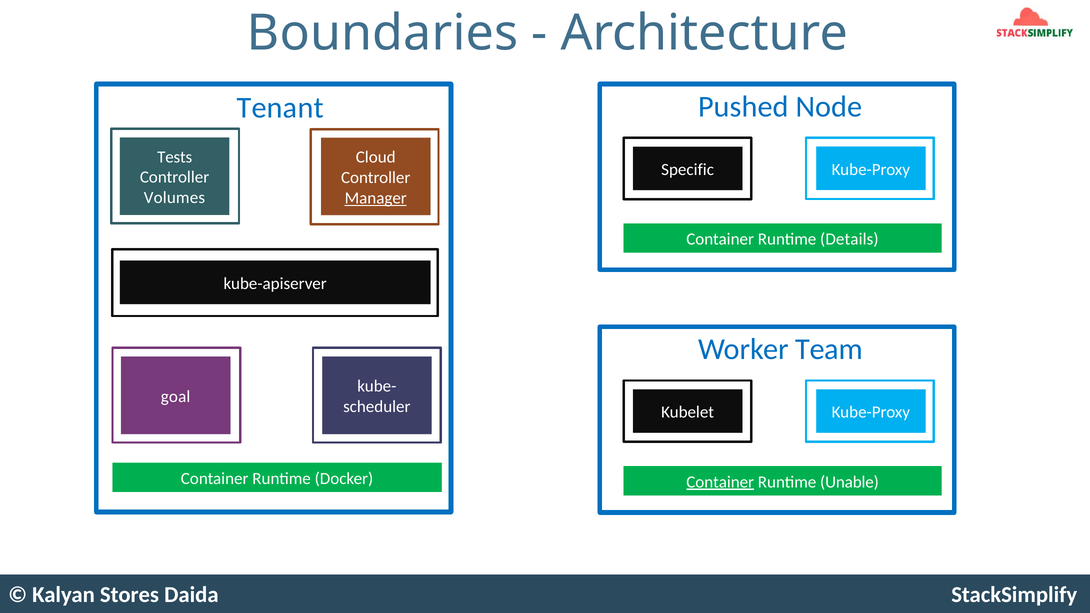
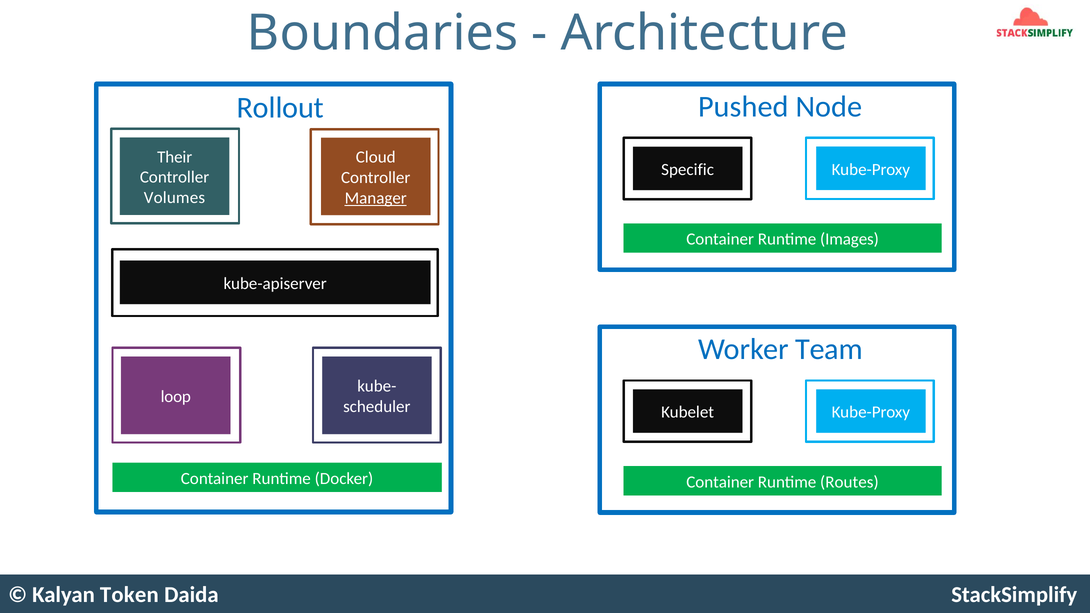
Tenant: Tenant -> Rollout
Tests: Tests -> Their
Details: Details -> Images
goal: goal -> loop
Container at (720, 482) underline: present -> none
Unable: Unable -> Routes
Stores: Stores -> Token
